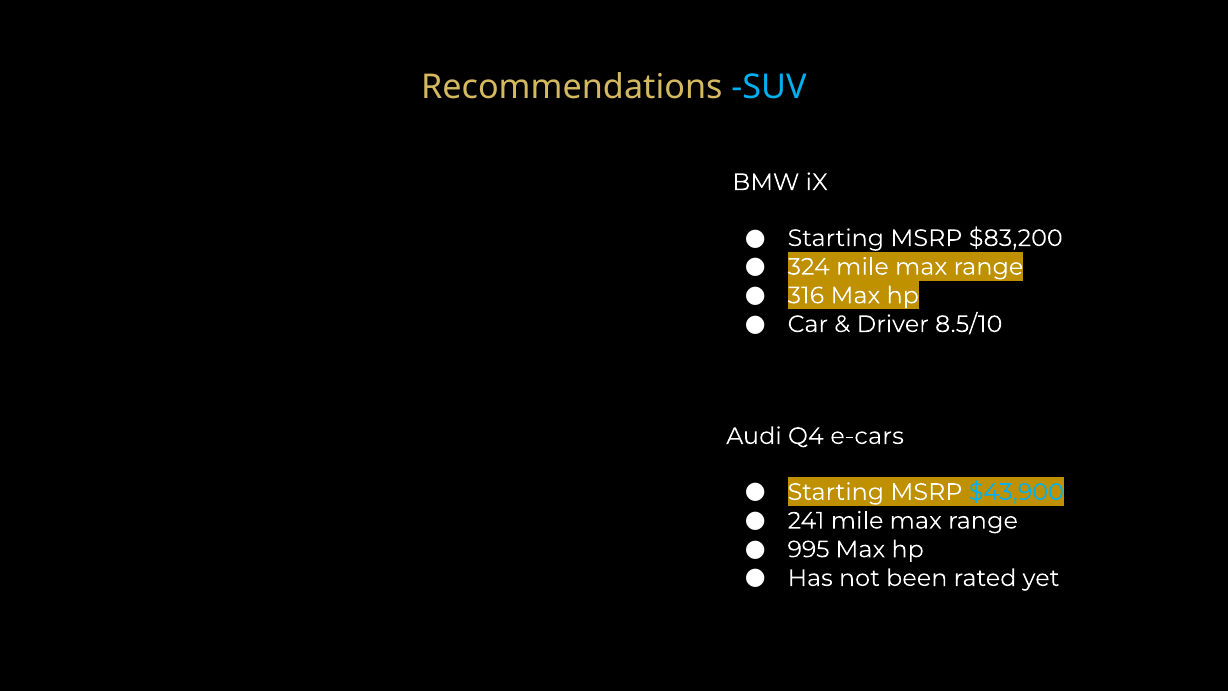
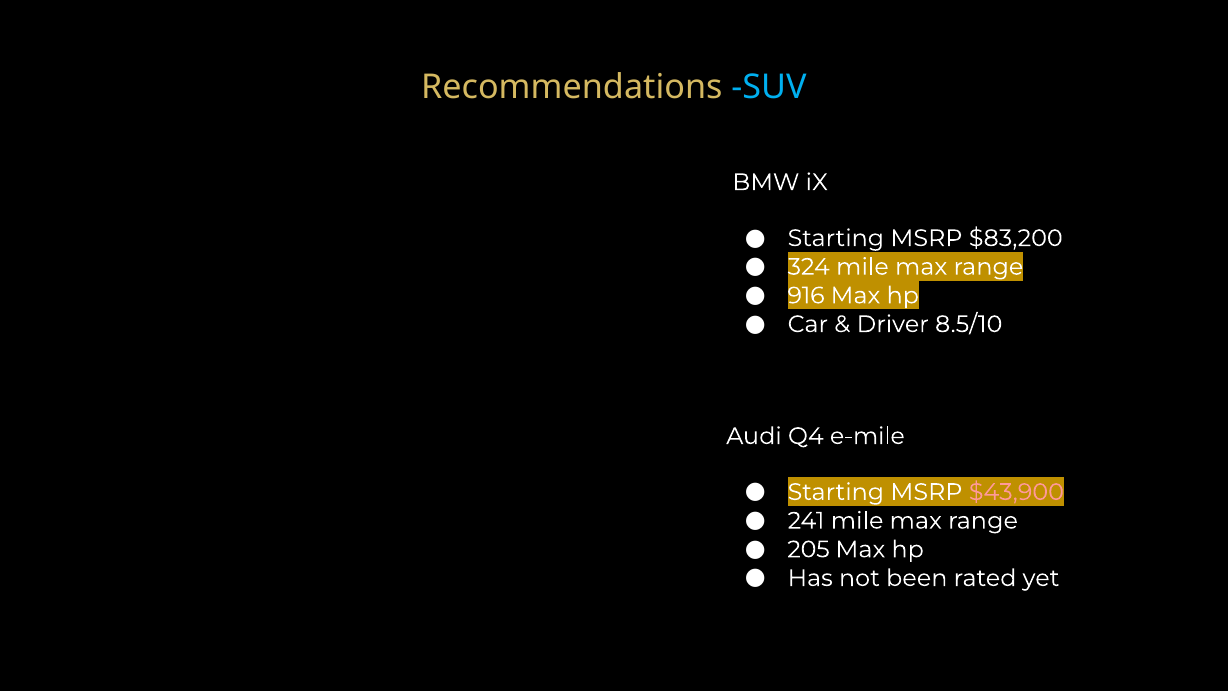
316: 316 -> 916
e-cars: e-cars -> e-mile
$43,900 colour: light blue -> pink
995: 995 -> 205
